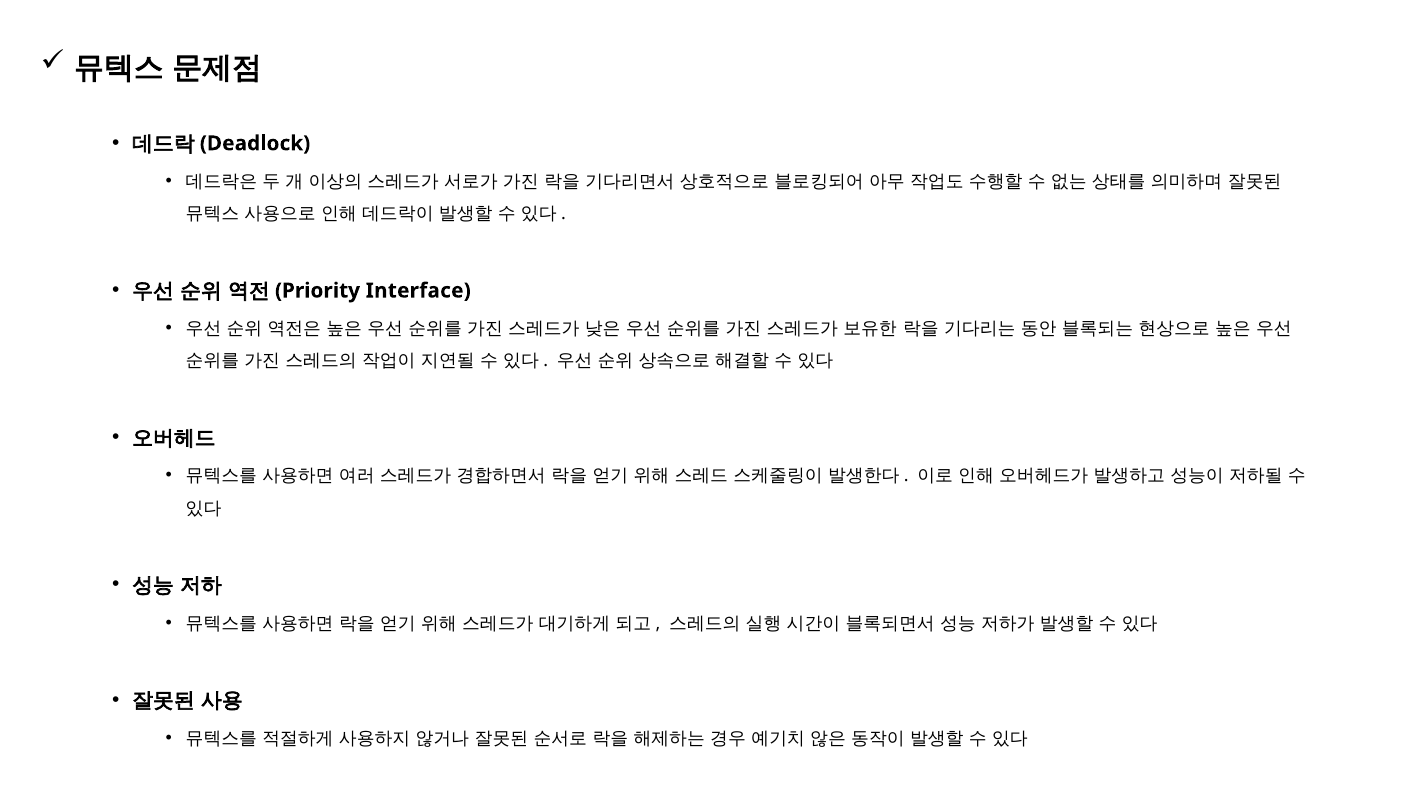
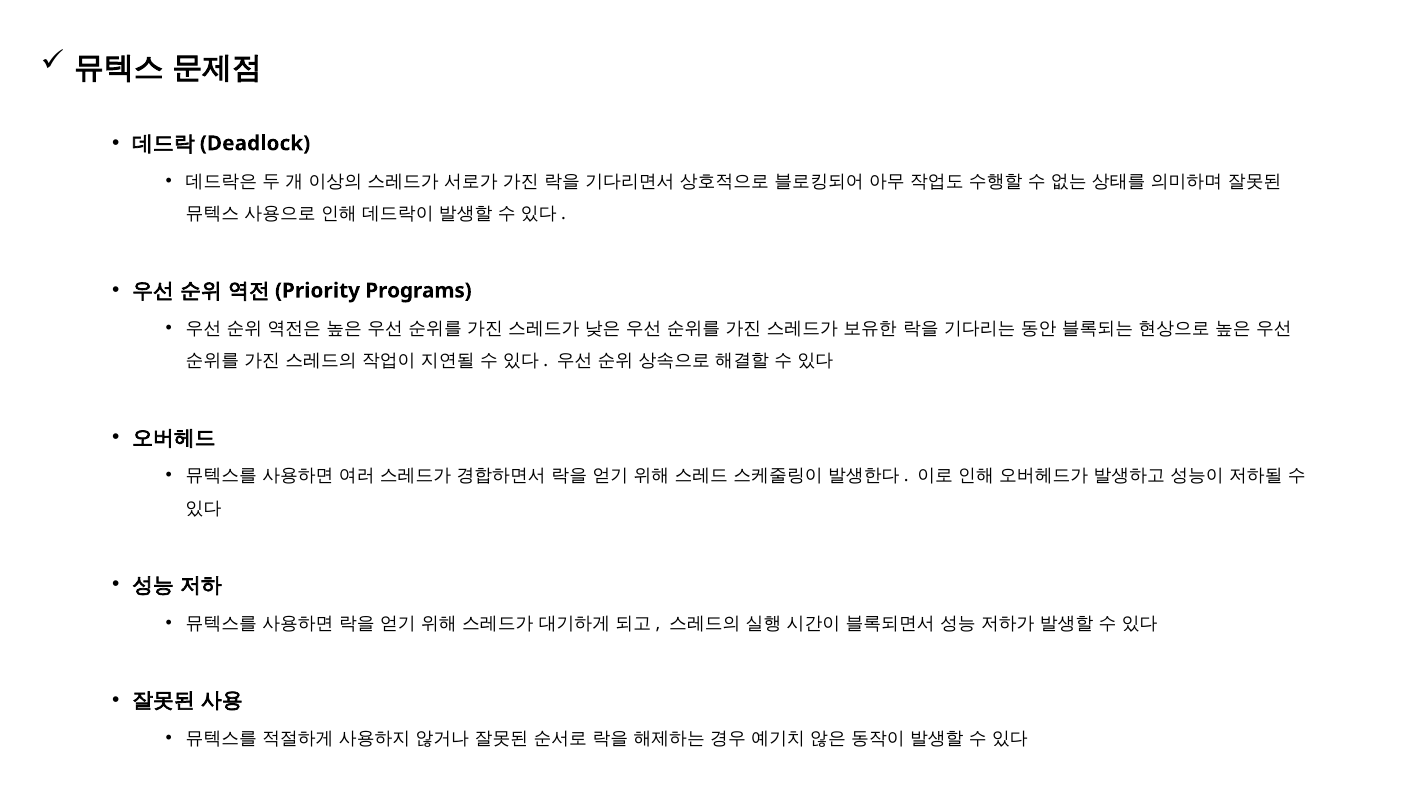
Interface: Interface -> Programs
